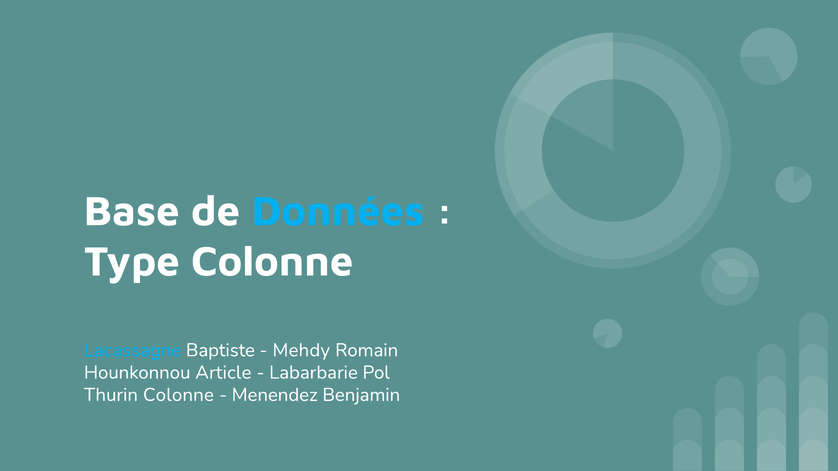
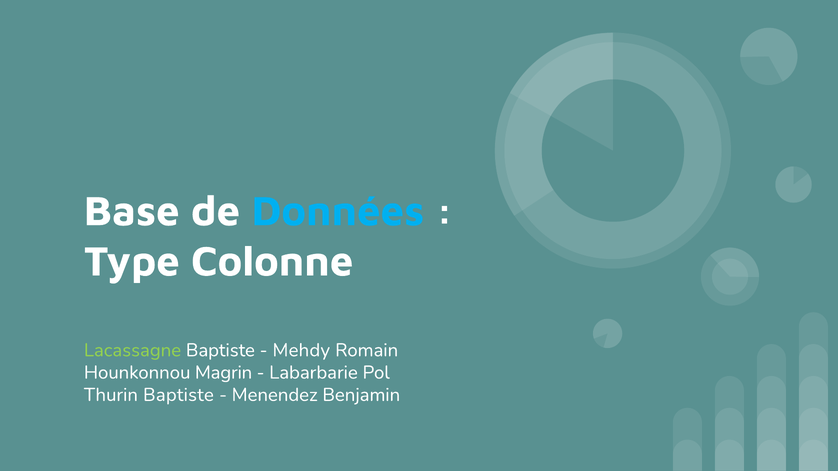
Lacassagne colour: light blue -> light green
Article: Article -> Magrin
Thurin Colonne: Colonne -> Baptiste
